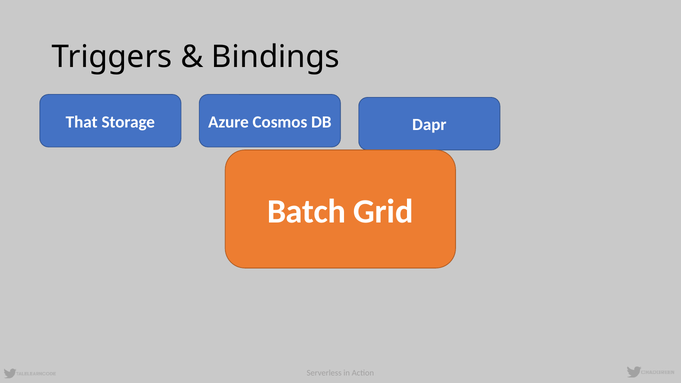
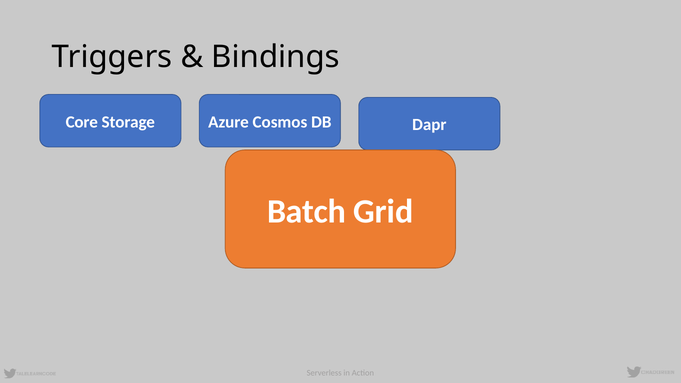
That: That -> Core
